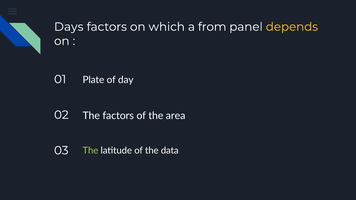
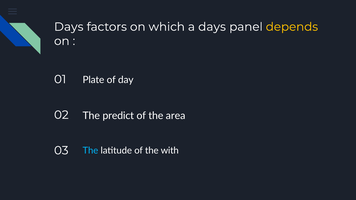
a from: from -> days
The factors: factors -> predict
The at (90, 151) colour: light green -> light blue
data: data -> with
